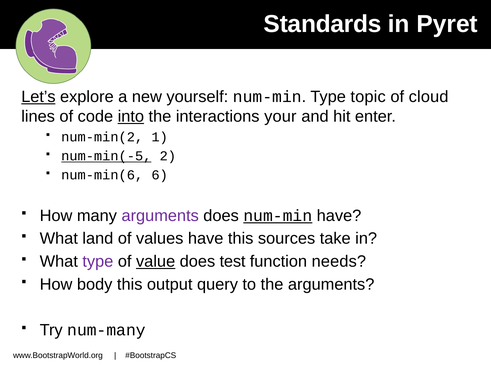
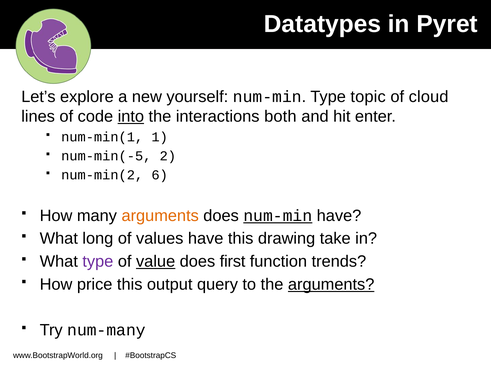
Standards: Standards -> Datatypes
Let’s underline: present -> none
your: your -> both
num-min(2: num-min(2 -> num-min(1
num-min(-5 underline: present -> none
num-min(6: num-min(6 -> num-min(2
arguments at (160, 216) colour: purple -> orange
land: land -> long
sources: sources -> drawing
test: test -> first
needs: needs -> trends
body: body -> price
arguments at (331, 285) underline: none -> present
